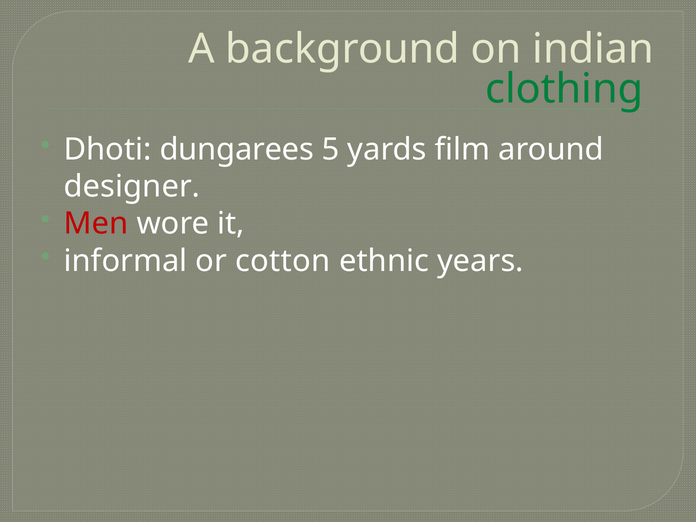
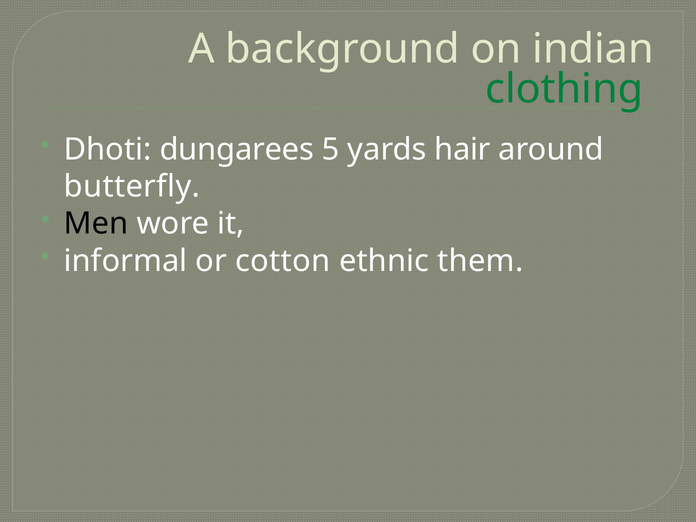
film: film -> hair
designer: designer -> butterfly
Men colour: red -> black
years: years -> them
